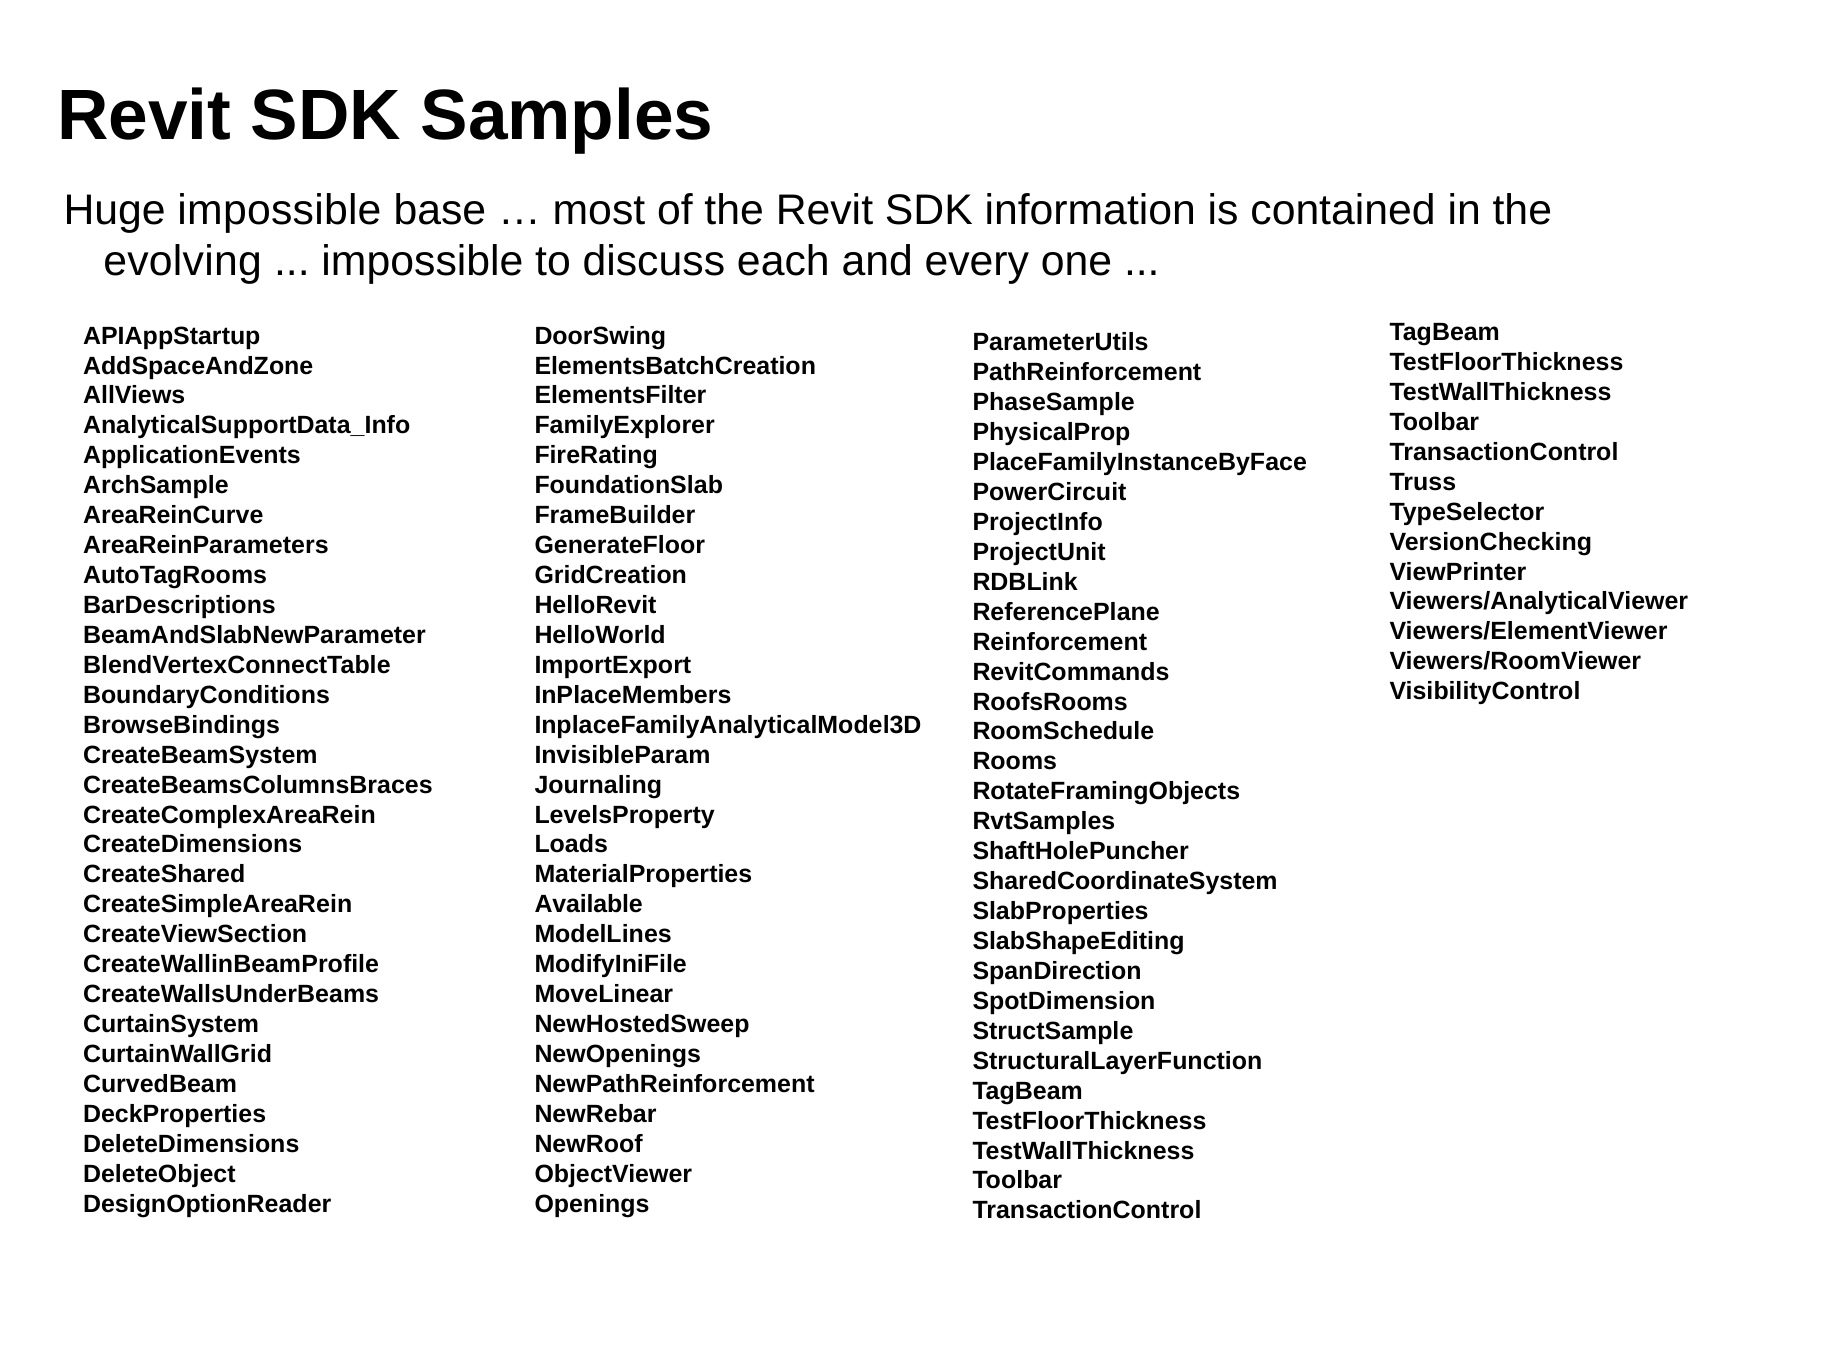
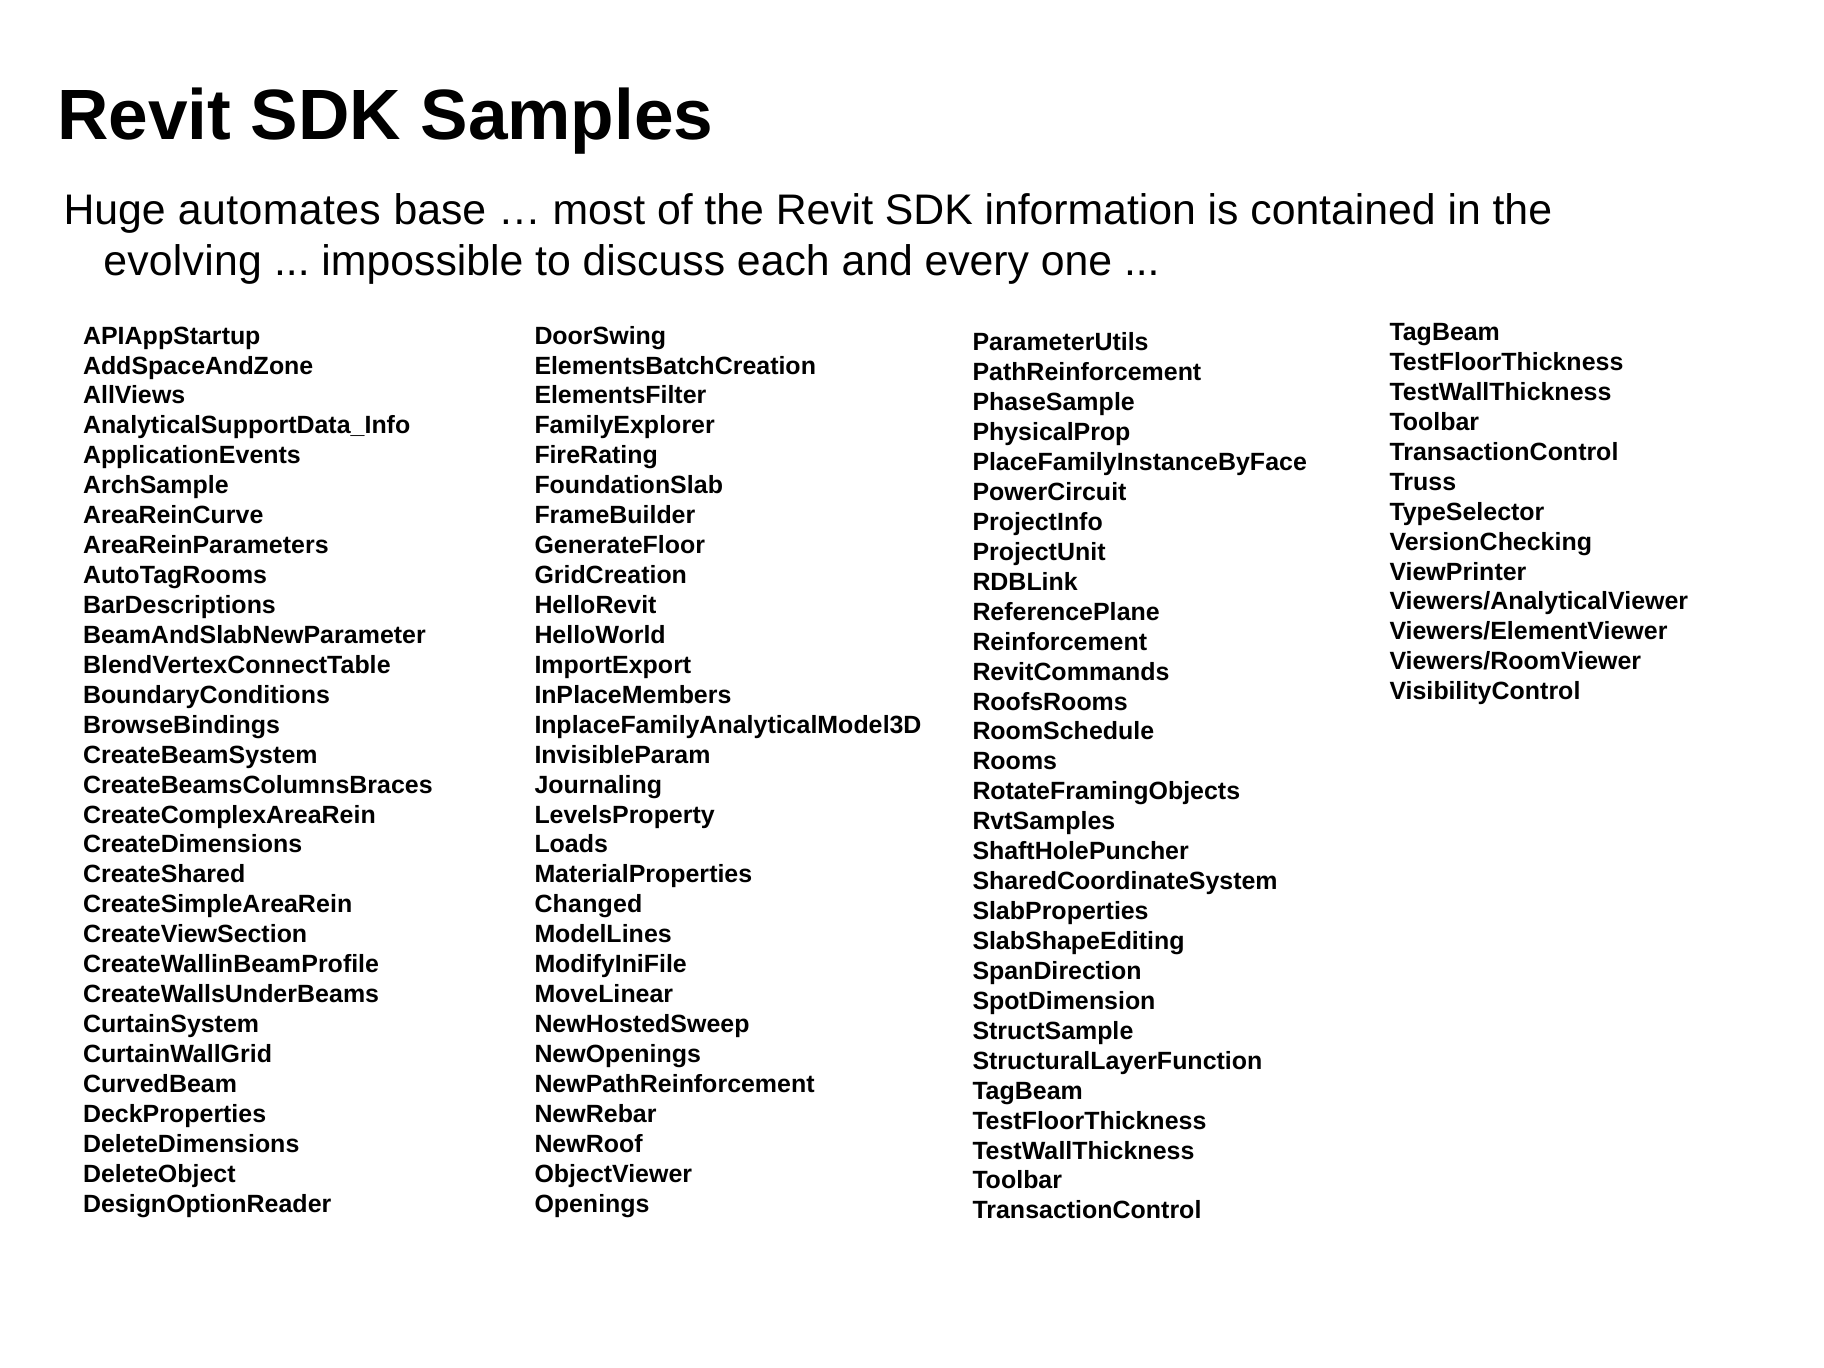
Huge impossible: impossible -> automates
Available: Available -> Changed
